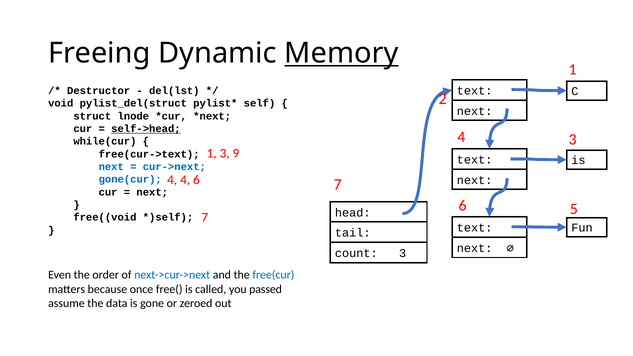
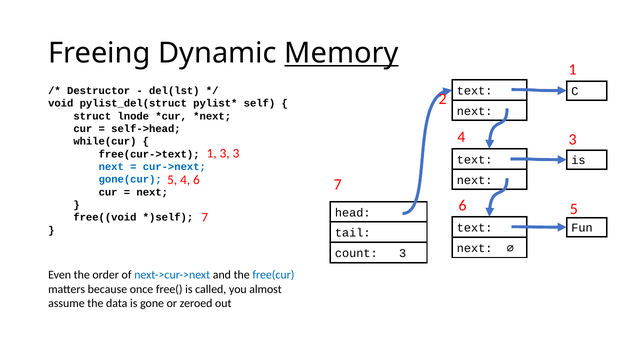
self->head underline: present -> none
3 9: 9 -> 3
4 at (172, 180): 4 -> 5
passed: passed -> almost
